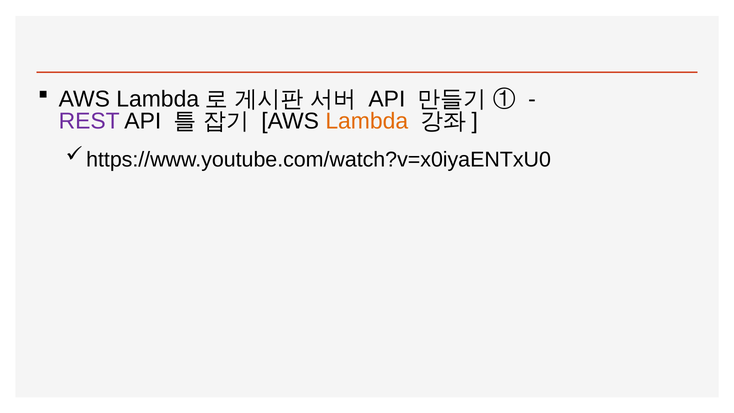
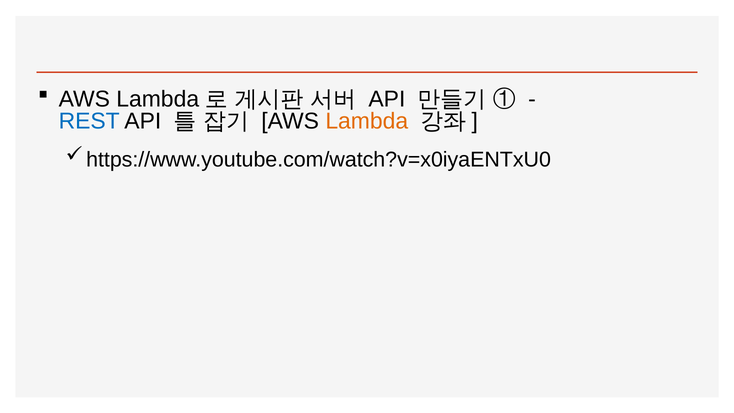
REST colour: purple -> blue
